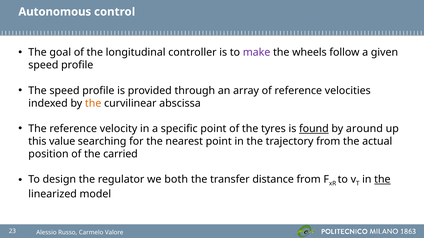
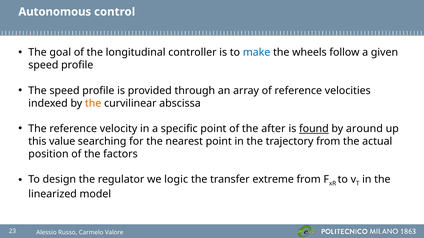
make colour: purple -> blue
tyres: tyres -> after
carried: carried -> factors
both: both -> logic
distance: distance -> extreme
the at (382, 180) underline: present -> none
